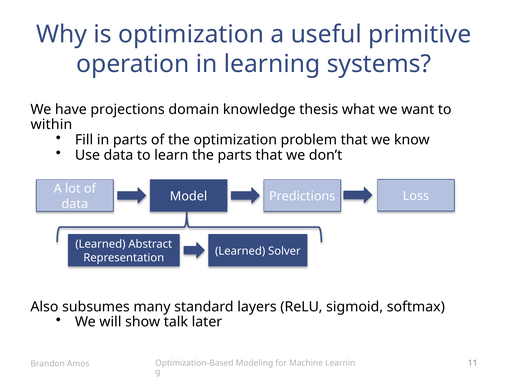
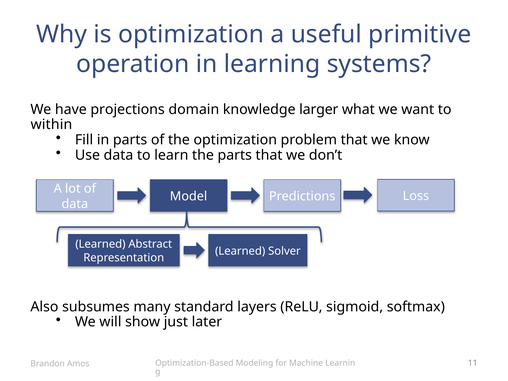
thesis: thesis -> larger
talk: talk -> just
